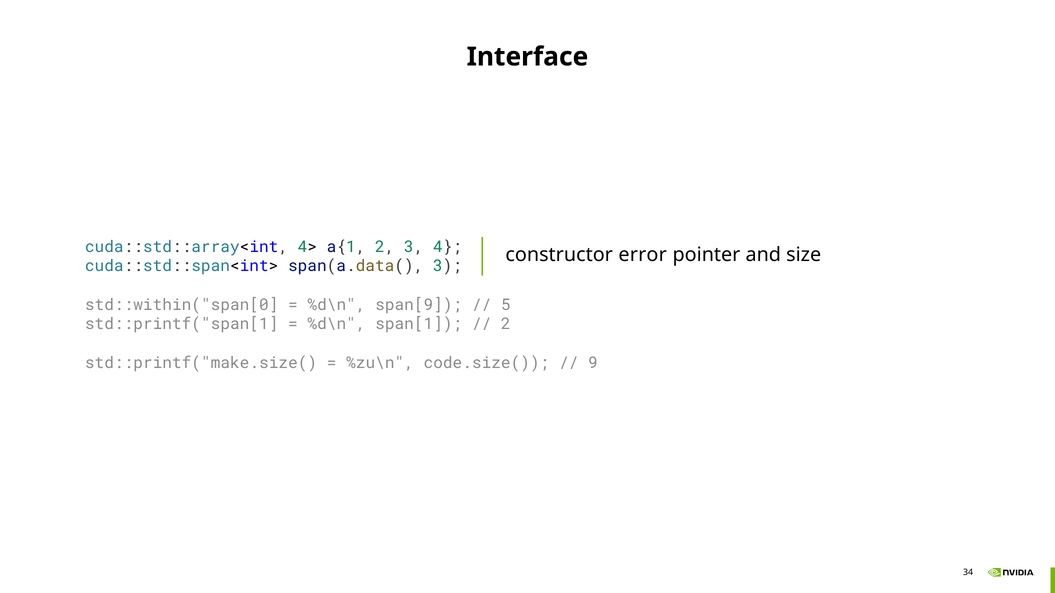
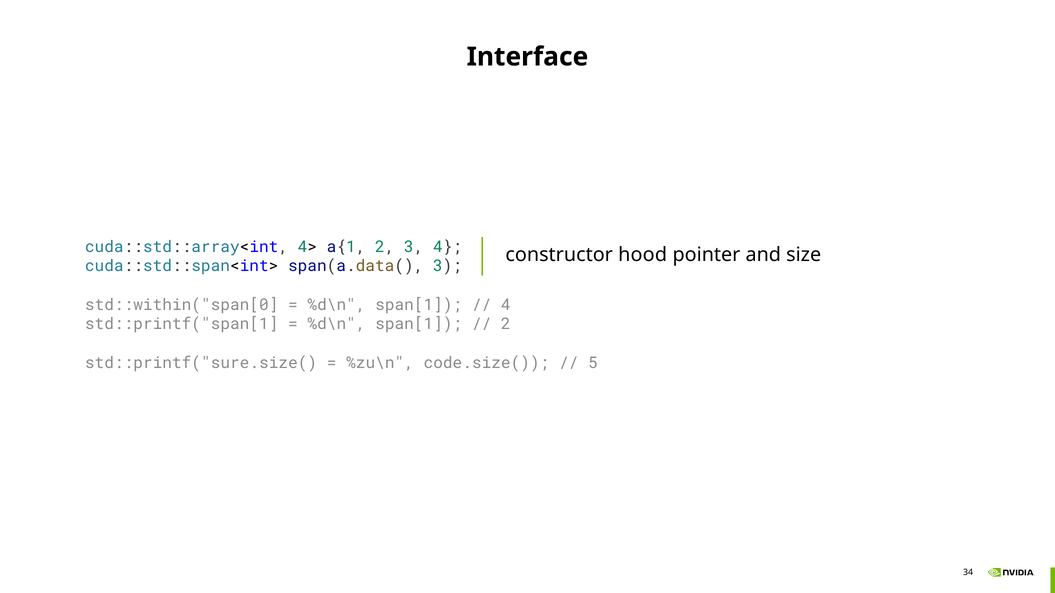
error: error -> hood
span[9 at (419, 305): span[9 -> span[1
5 at (506, 305): 5 -> 4
std::printf("make.size(: std::printf("make.size( -> std::printf("sure.size(
9: 9 -> 5
